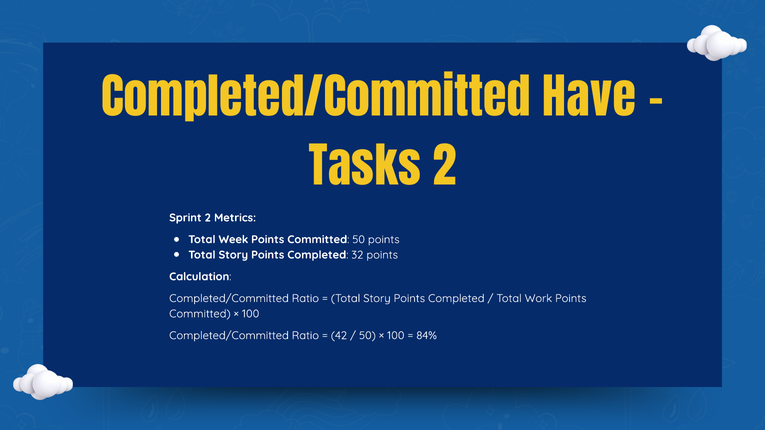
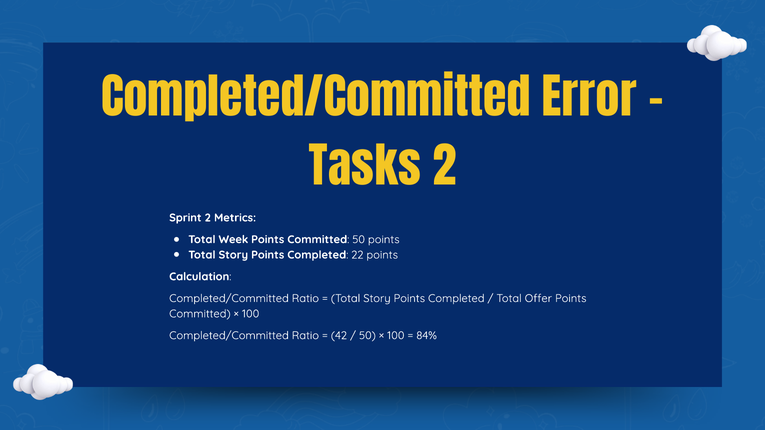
Have: Have -> Error
32: 32 -> 22
Work: Work -> Offer
